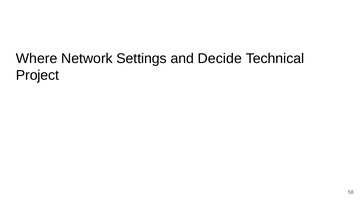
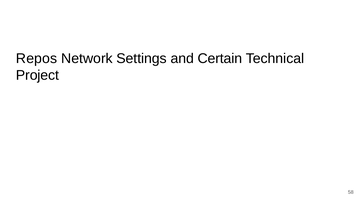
Where: Where -> Repos
Decide: Decide -> Certain
